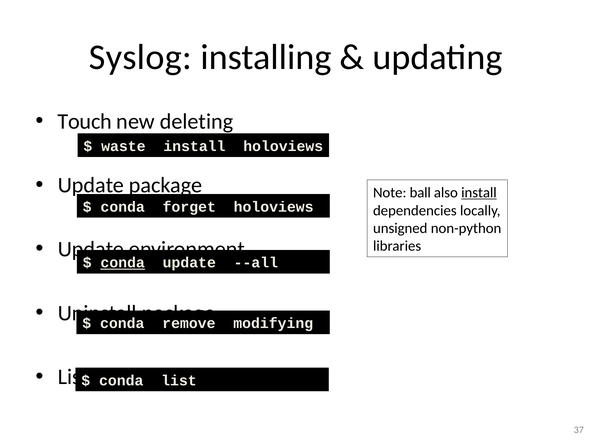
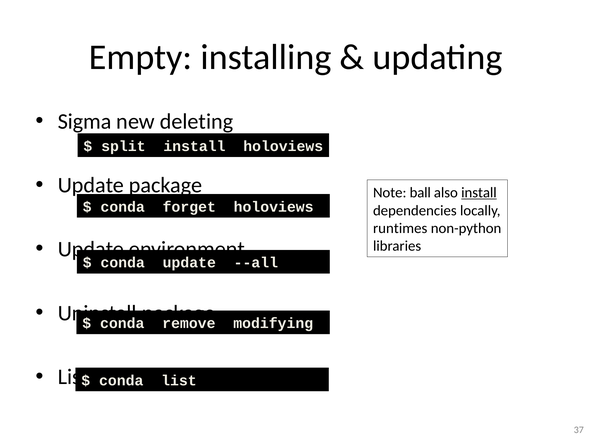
Syslog: Syslog -> Empty
Touch: Touch -> Sigma
waste: waste -> split
unsigned: unsigned -> runtimes
conda at (123, 263) underline: present -> none
